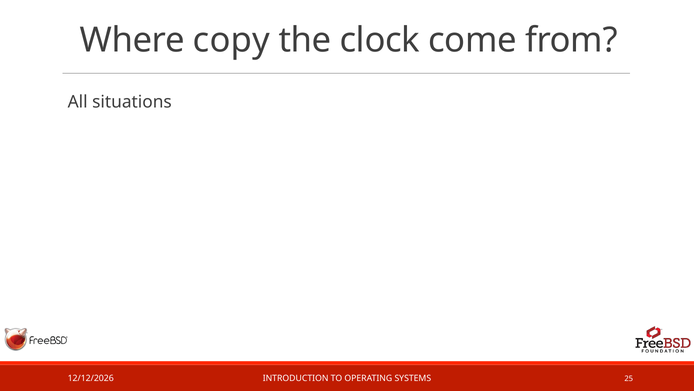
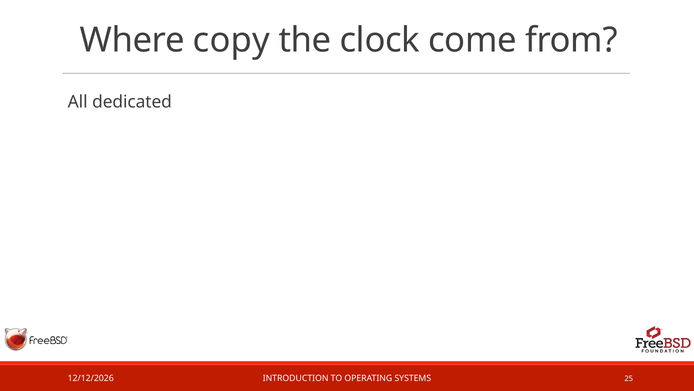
situations: situations -> dedicated
